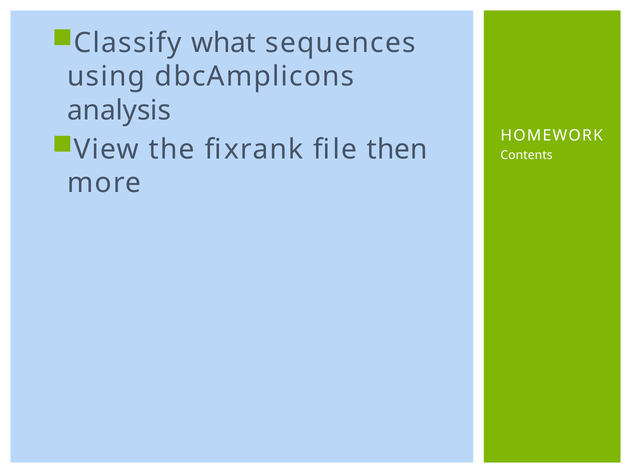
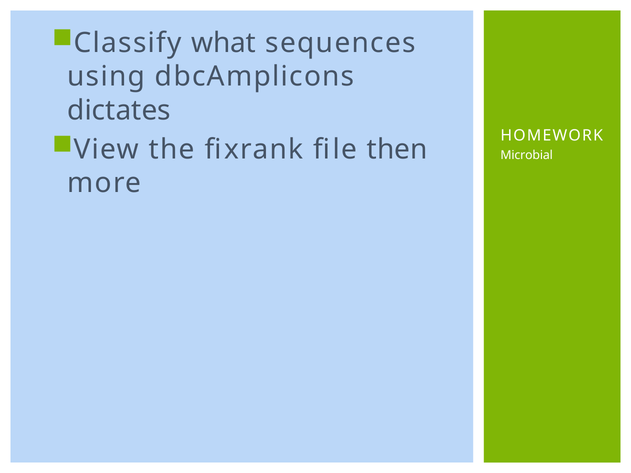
analysis: analysis -> dictates
Contents: Contents -> Microbial
